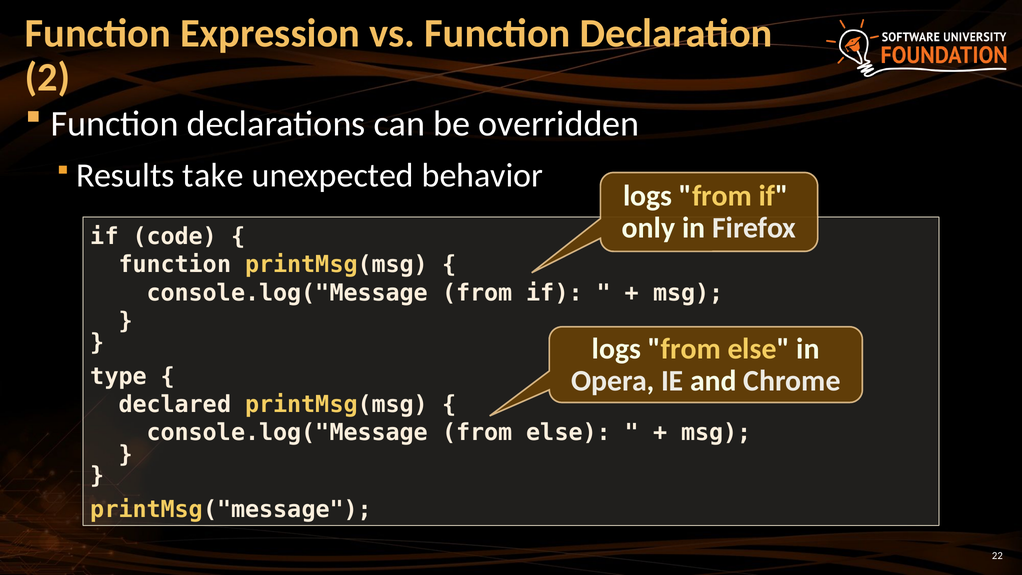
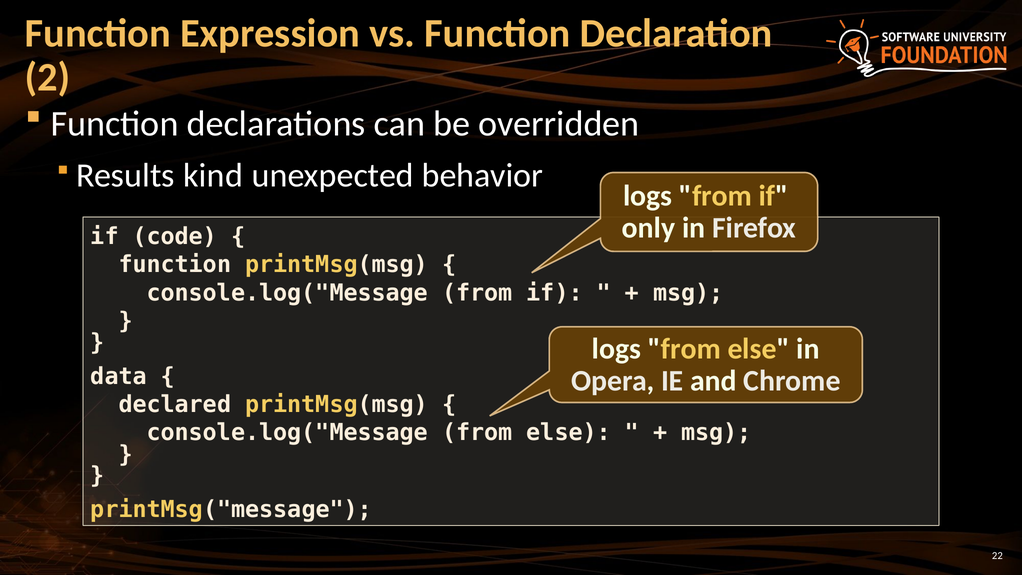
take: take -> kind
type: type -> data
